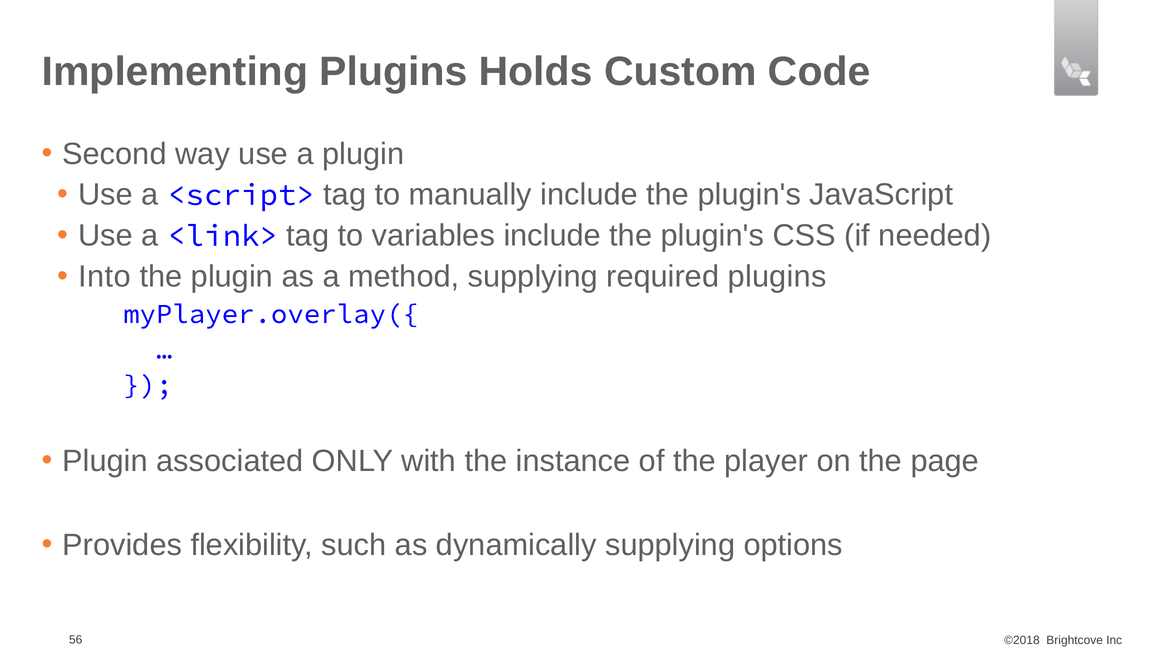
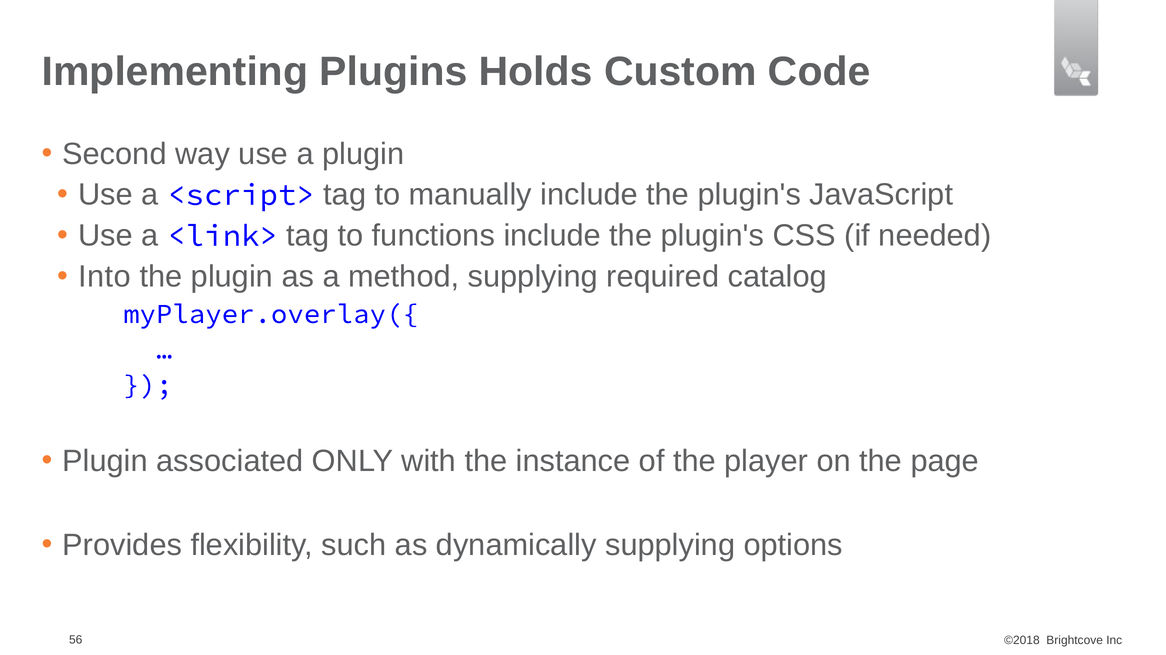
variables: variables -> functions
required plugins: plugins -> catalog
